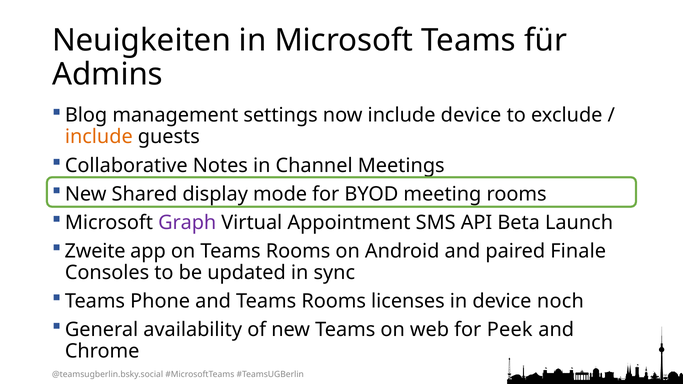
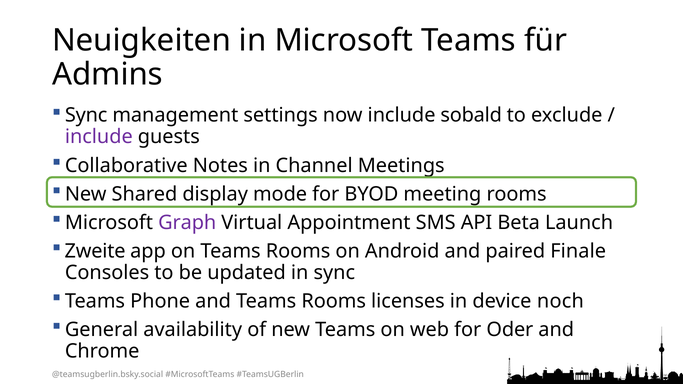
Blog at (86, 115): Blog -> Sync
include device: device -> sobald
include at (99, 137) colour: orange -> purple
Peek: Peek -> Oder
